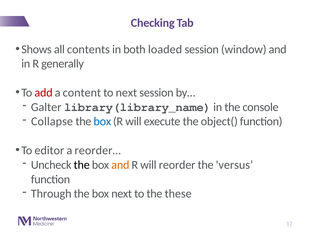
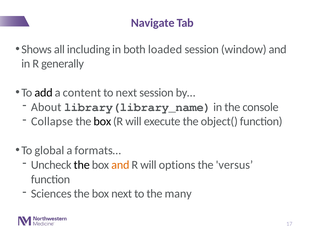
Checking: Checking -> Navigate
contents: contents -> including
add colour: red -> black
Galter: Galter -> About
box at (102, 121) colour: blue -> black
editor: editor -> global
reorder…: reorder… -> formats…
reorder: reorder -> options
Through: Through -> Sciences
these: these -> many
